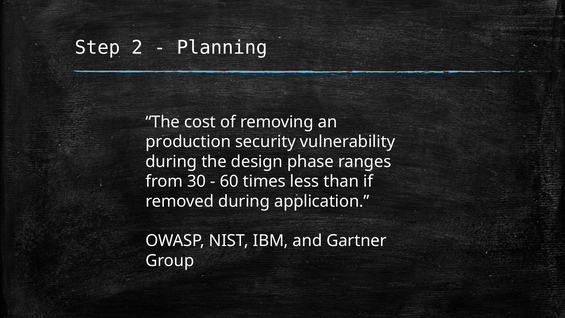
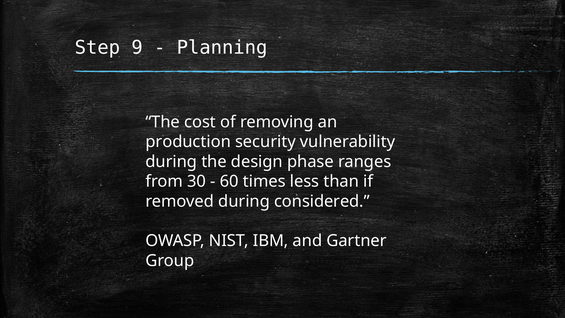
2: 2 -> 9
application: application -> considered
